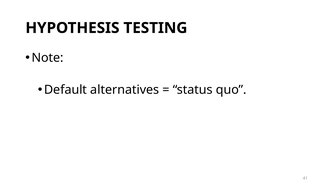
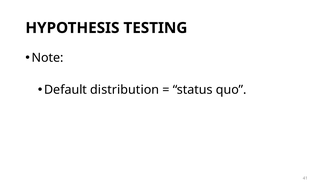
alternatives: alternatives -> distribution
